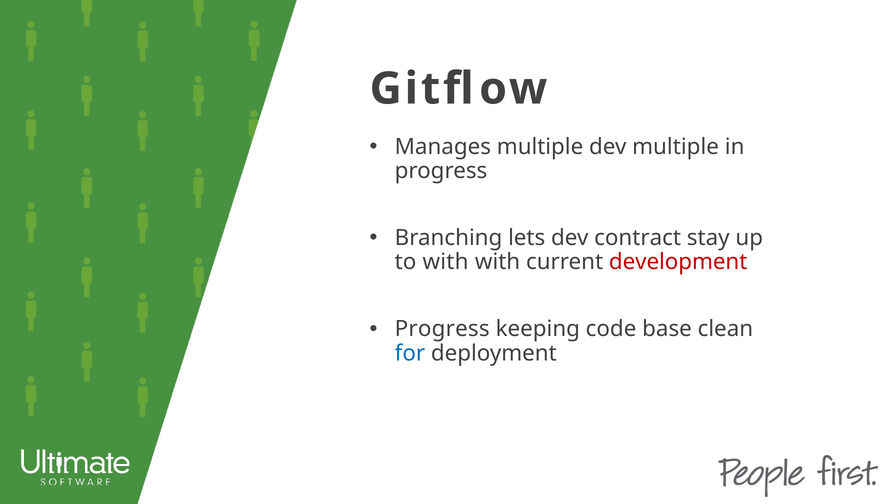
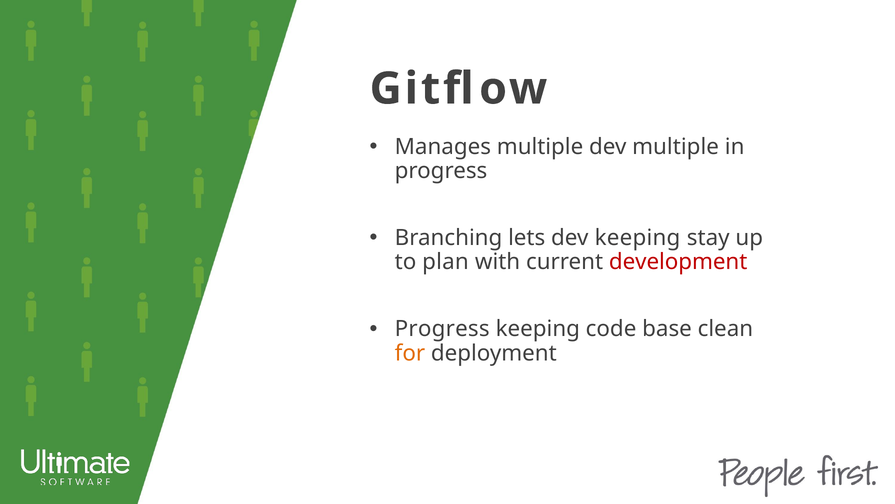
dev contract: contract -> keeping
to with: with -> plan
for colour: blue -> orange
